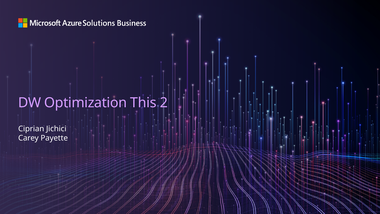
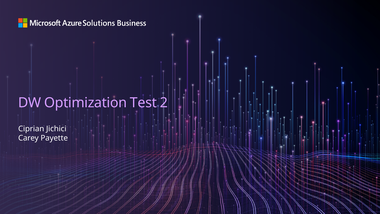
This: This -> Test
